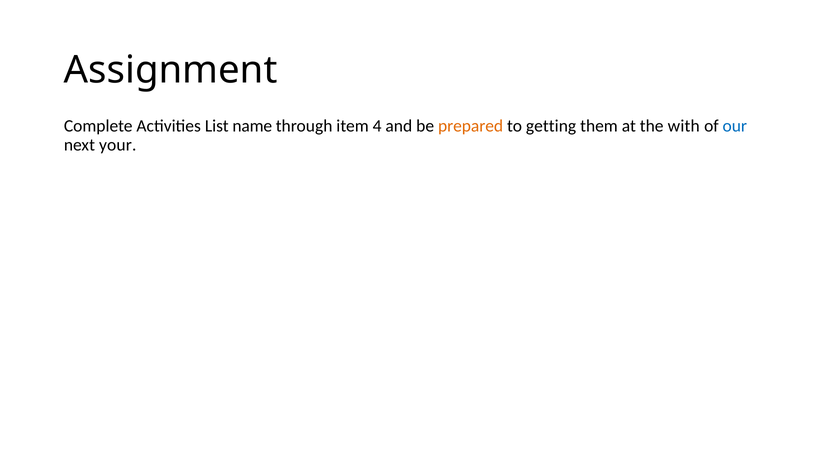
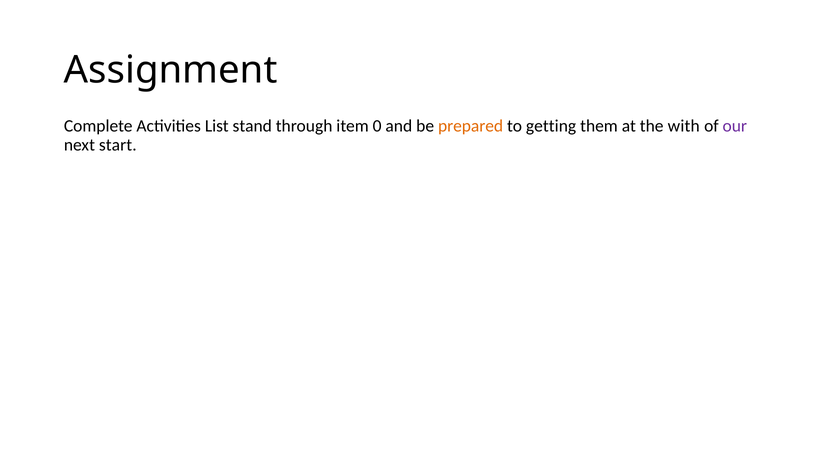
name: name -> stand
4: 4 -> 0
our colour: blue -> purple
your: your -> start
